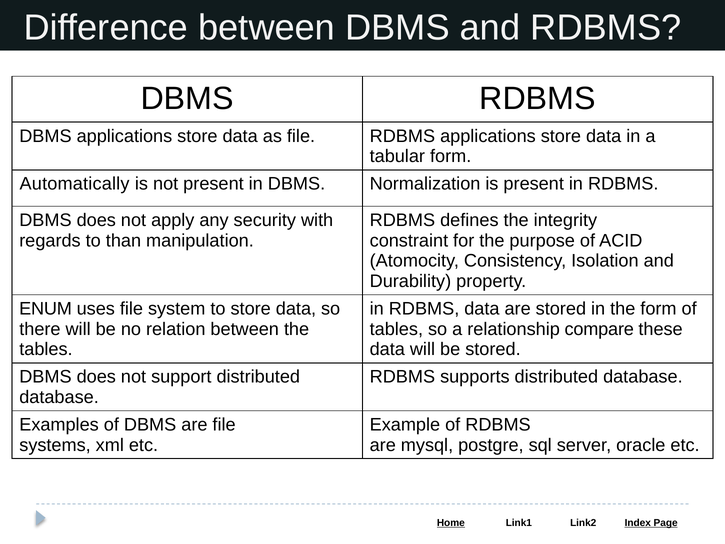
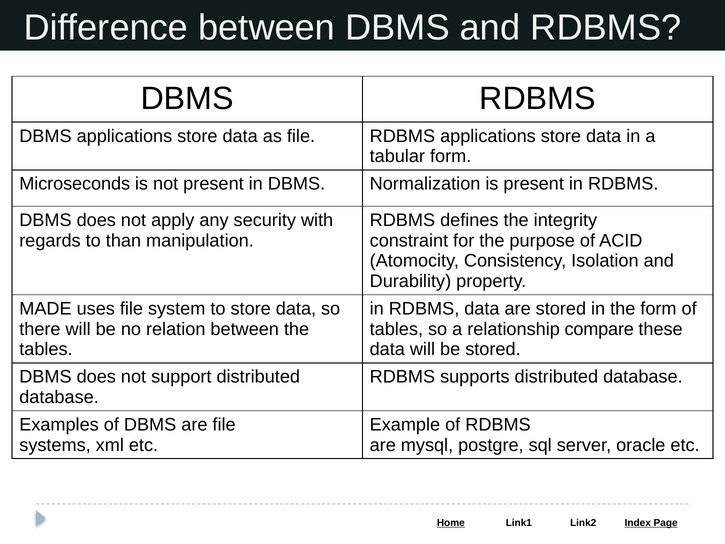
Automatically: Automatically -> Microseconds
ENUM: ENUM -> MADE
